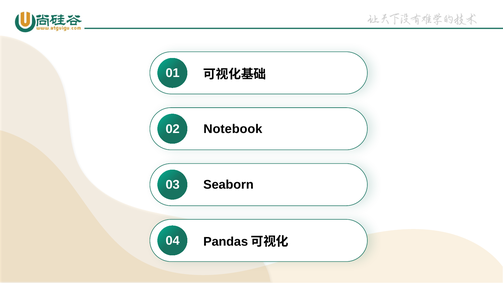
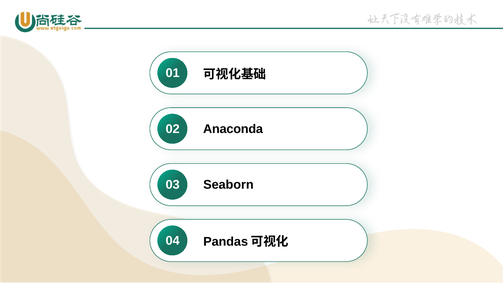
Notebook: Notebook -> Anaconda
